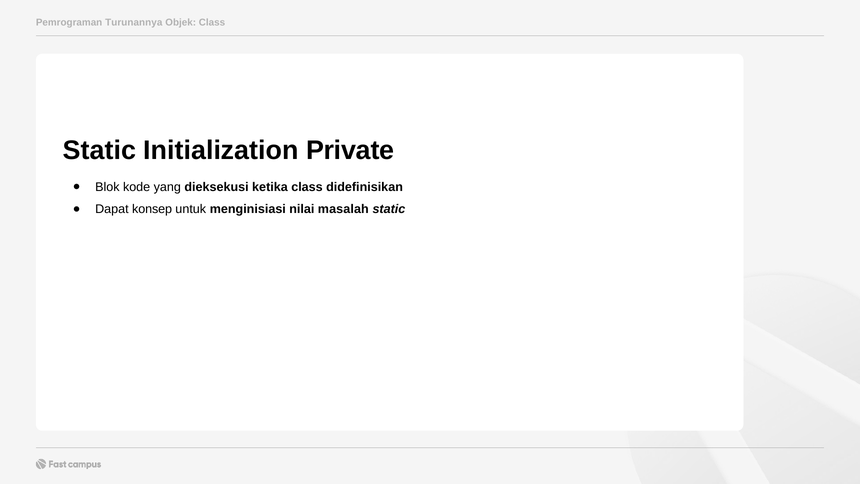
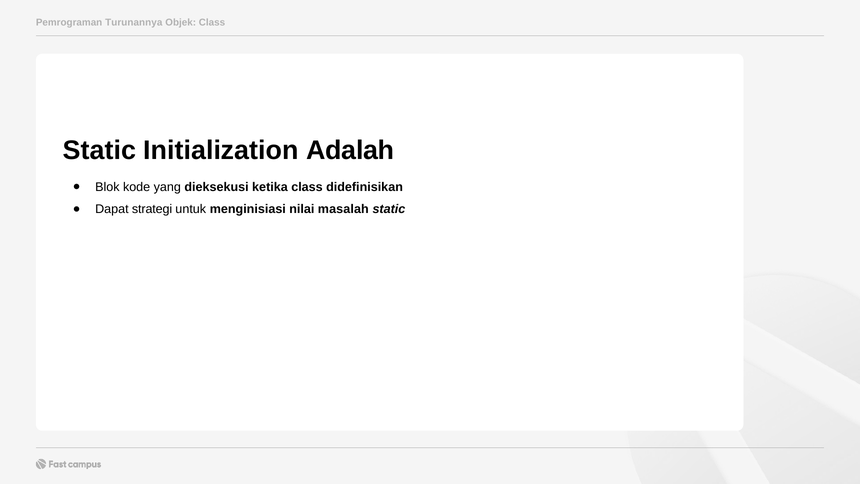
Private: Private -> Adalah
konsep: konsep -> strategi
